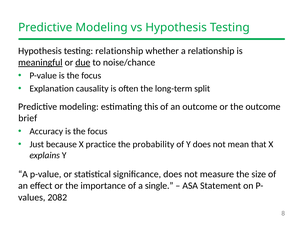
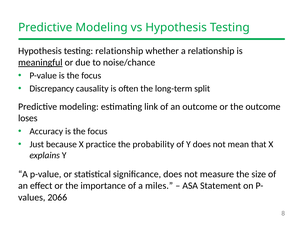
due underline: present -> none
Explanation: Explanation -> Discrepancy
this: this -> link
brief: brief -> loses
single: single -> miles
2082: 2082 -> 2066
